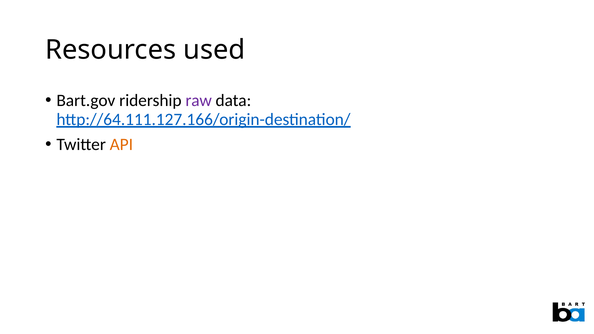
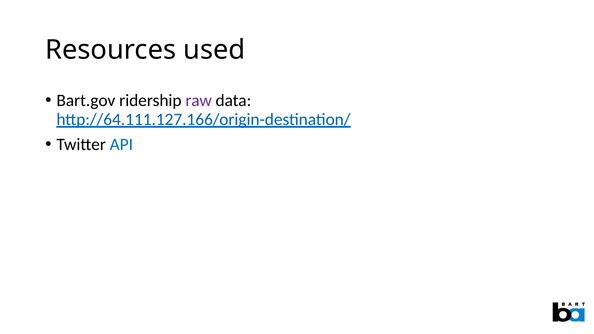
API colour: orange -> blue
